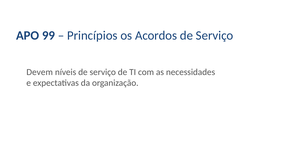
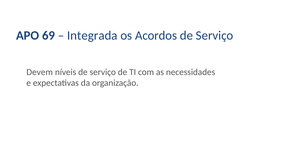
99: 99 -> 69
Princípios: Princípios -> Integrada
